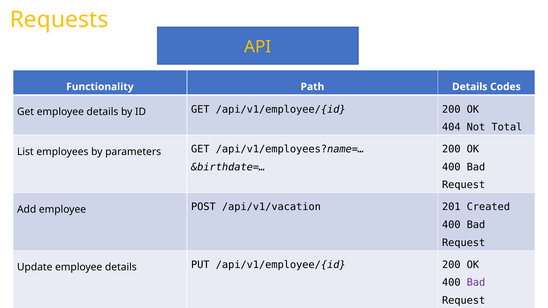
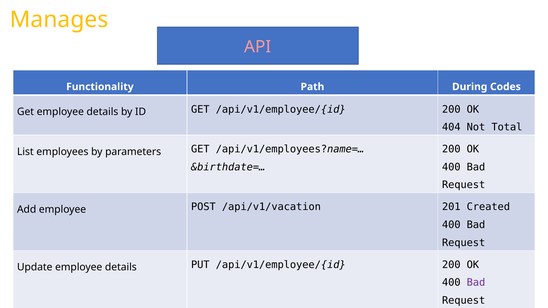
Requests: Requests -> Manages
API colour: yellow -> pink
Path Details: Details -> During
